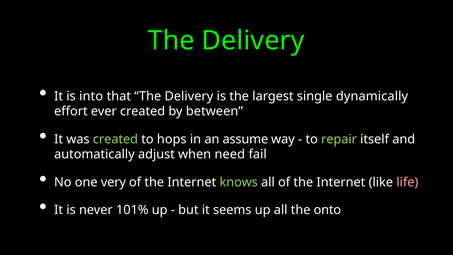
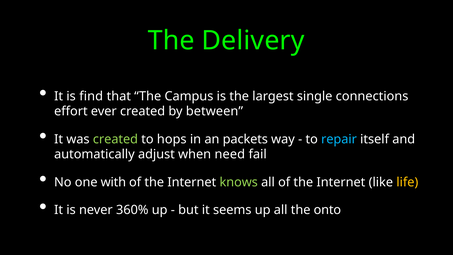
into: into -> find
that The Delivery: Delivery -> Campus
dynamically: dynamically -> connections
assume: assume -> packets
repair colour: light green -> light blue
very: very -> with
life colour: pink -> yellow
101%: 101% -> 360%
